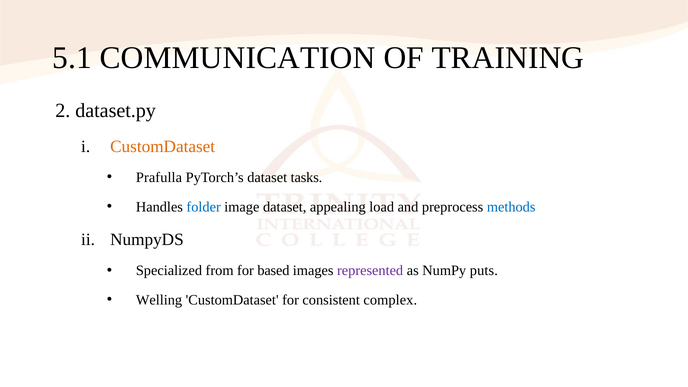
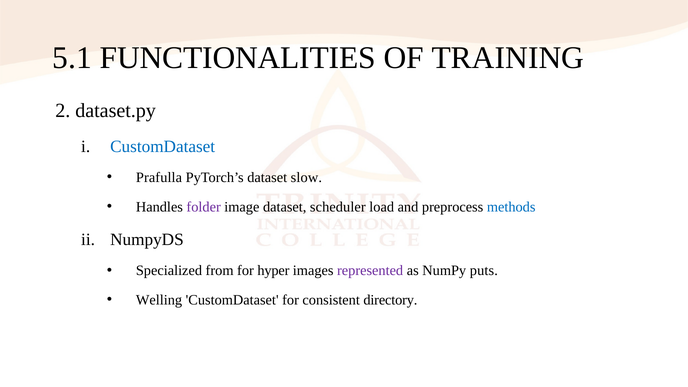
COMMUNICATION: COMMUNICATION -> FUNCTIONALITIES
CustomDataset at (163, 147) colour: orange -> blue
tasks: tasks -> slow
folder colour: blue -> purple
appealing: appealing -> scheduler
based: based -> hyper
complex: complex -> directory
